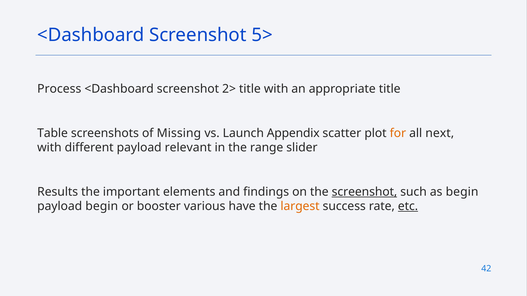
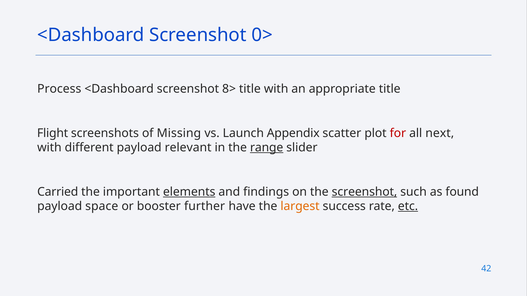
5>: 5> -> 0>
2>: 2> -> 8>
Table: Table -> Flight
for colour: orange -> red
range underline: none -> present
Results: Results -> Carried
elements underline: none -> present
as begin: begin -> found
payload begin: begin -> space
various: various -> further
